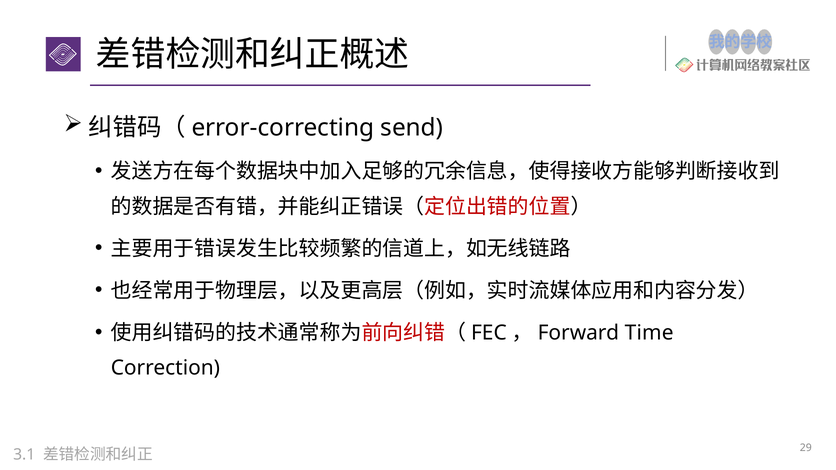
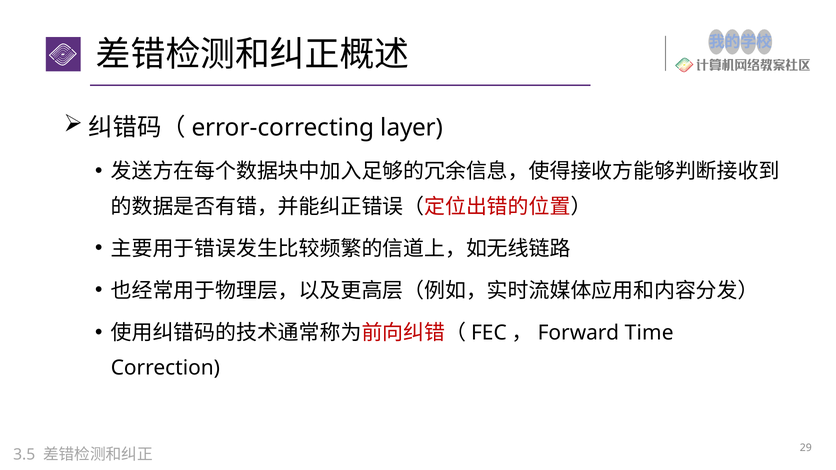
send: send -> layer
3.1: 3.1 -> 3.5
